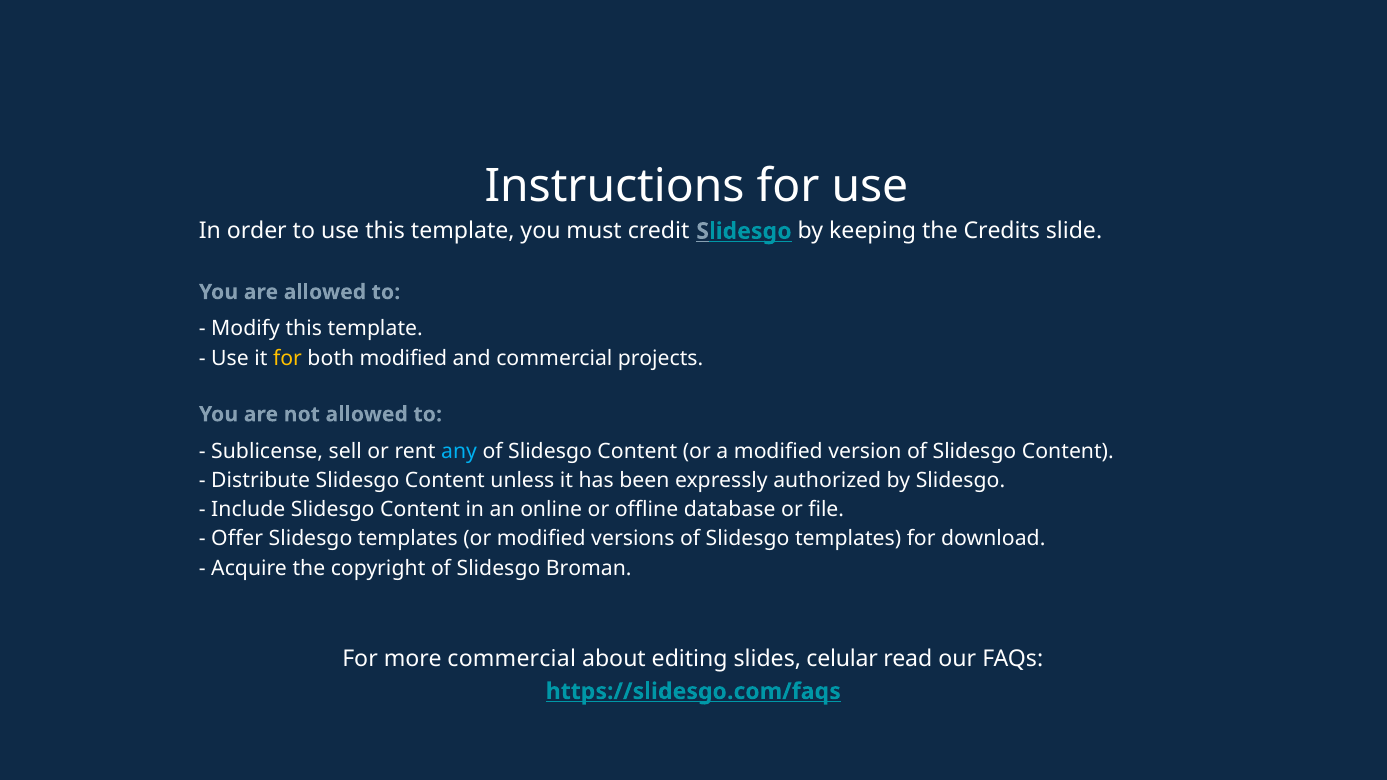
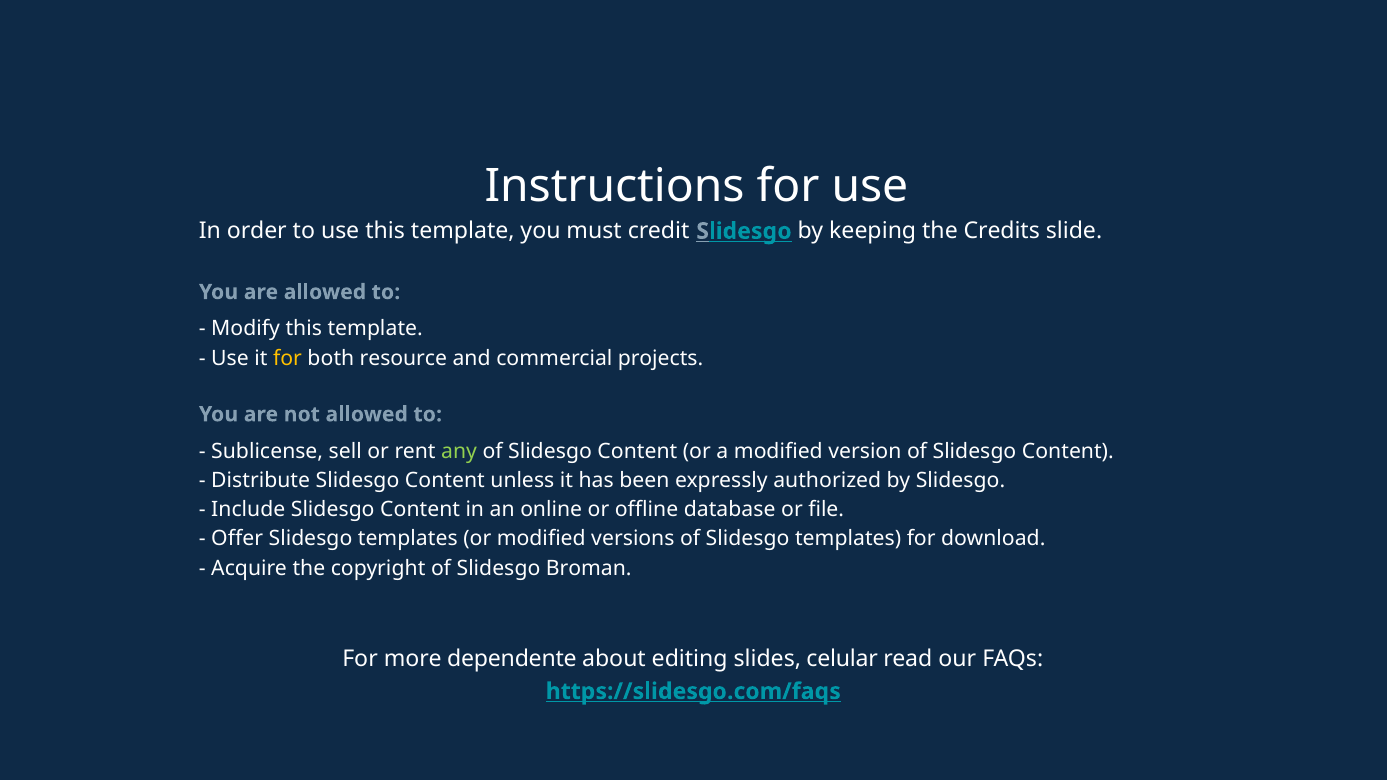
both modified: modified -> resource
any colour: light blue -> light green
more commercial: commercial -> dependente
